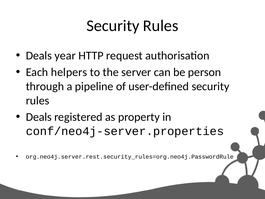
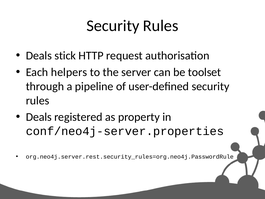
year: year -> stick
person: person -> toolset
